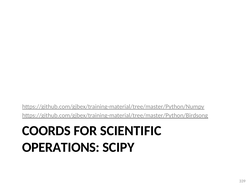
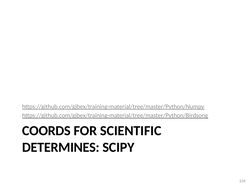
OPERATIONS: OPERATIONS -> DETERMINES
